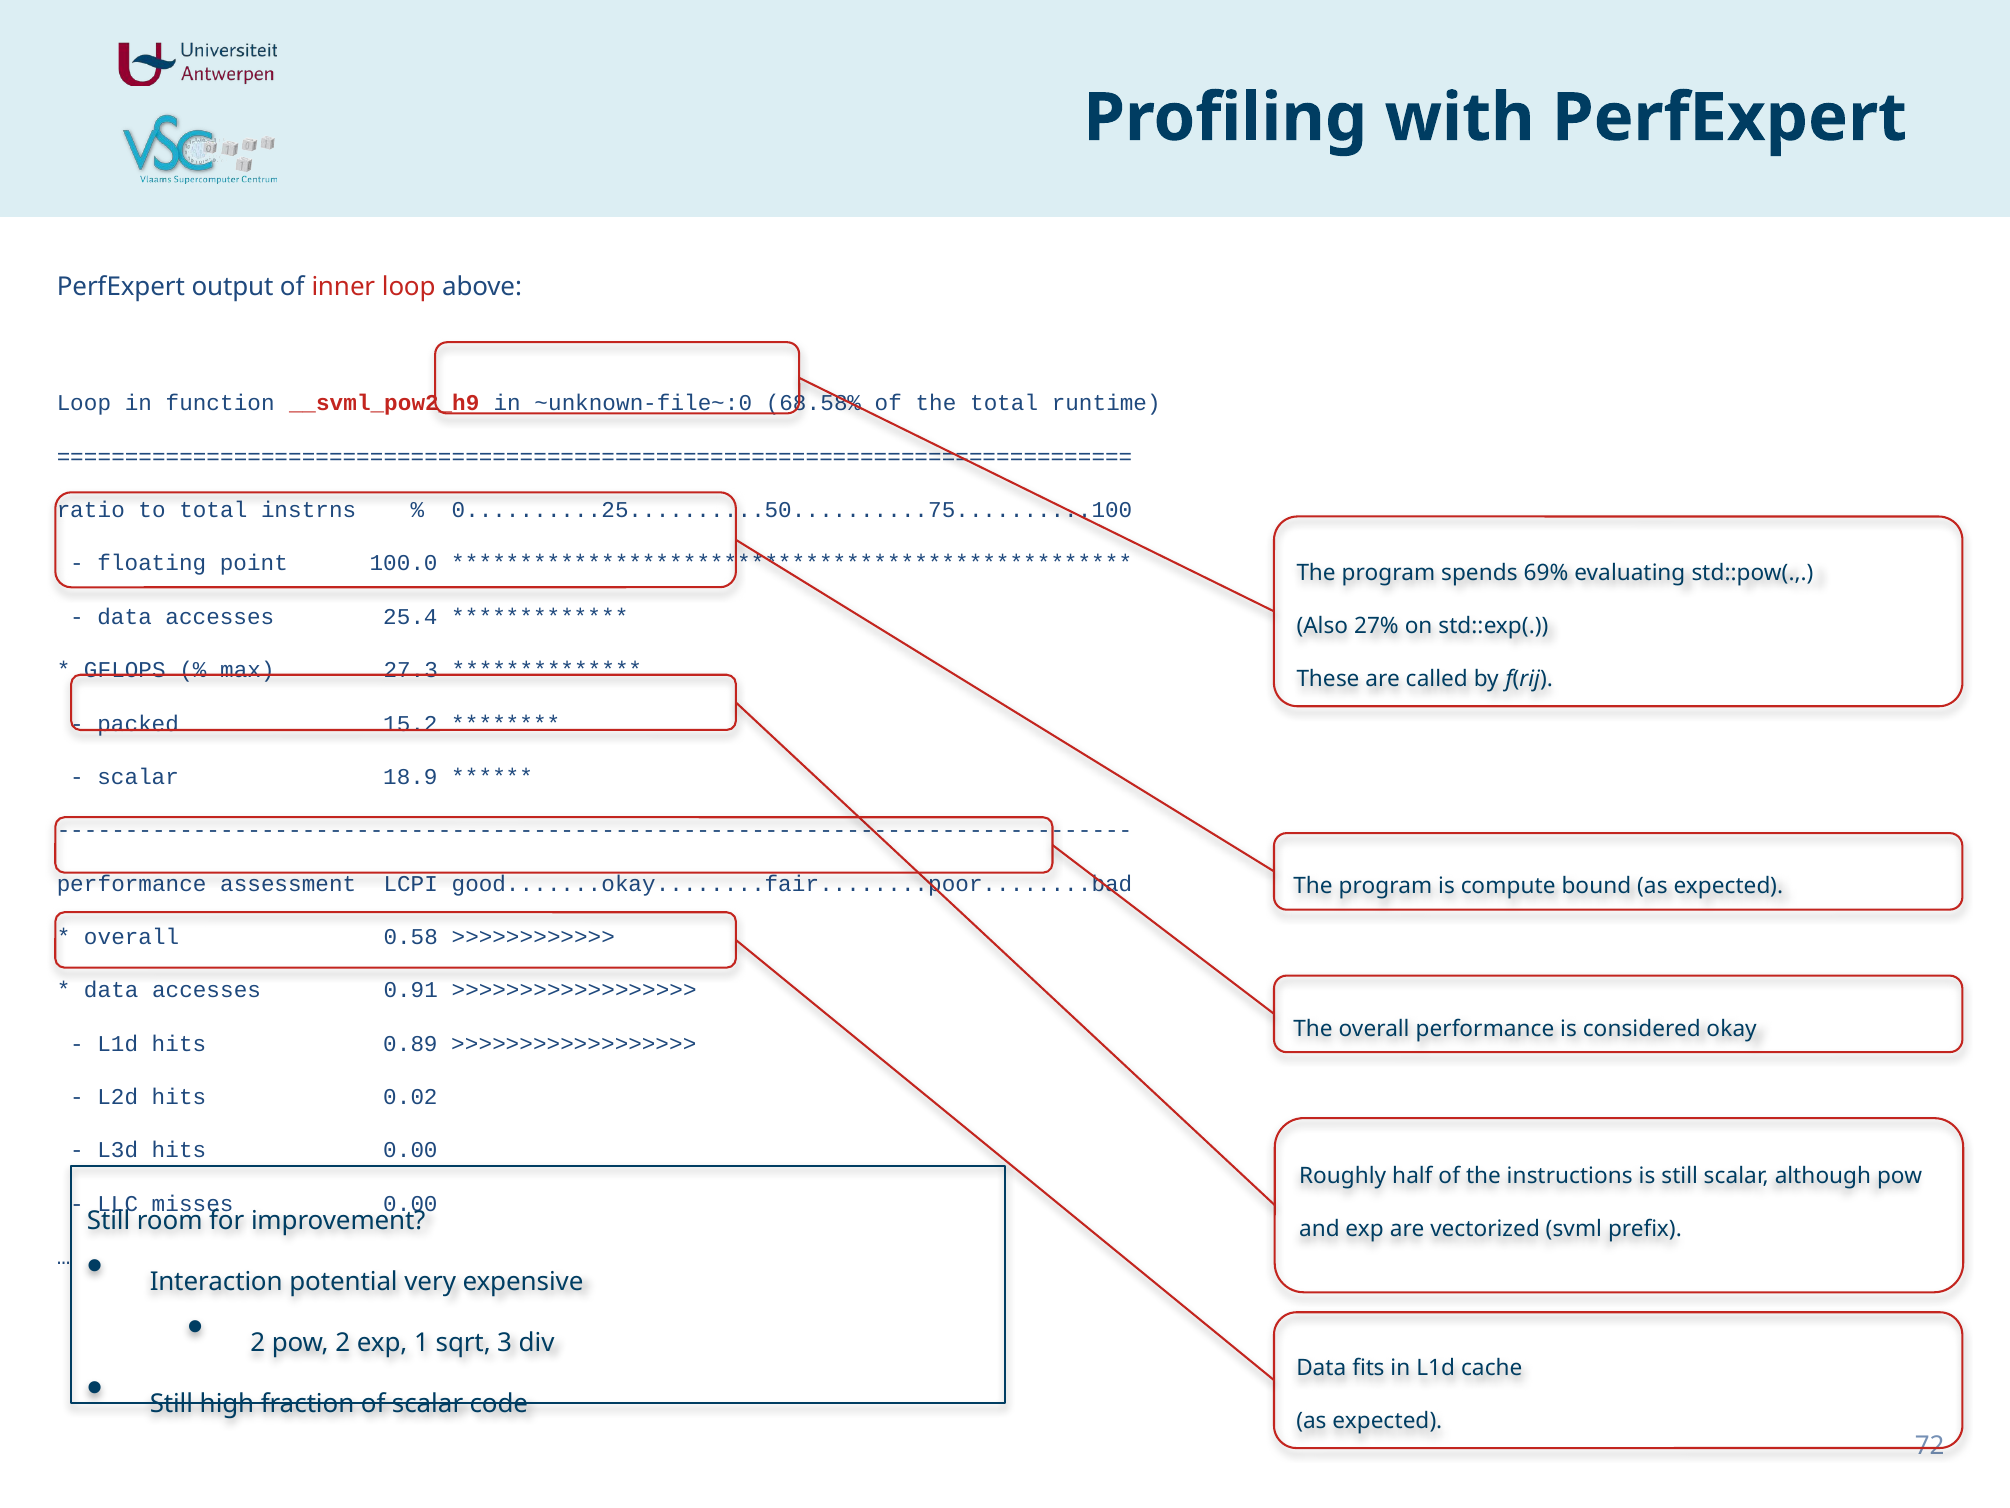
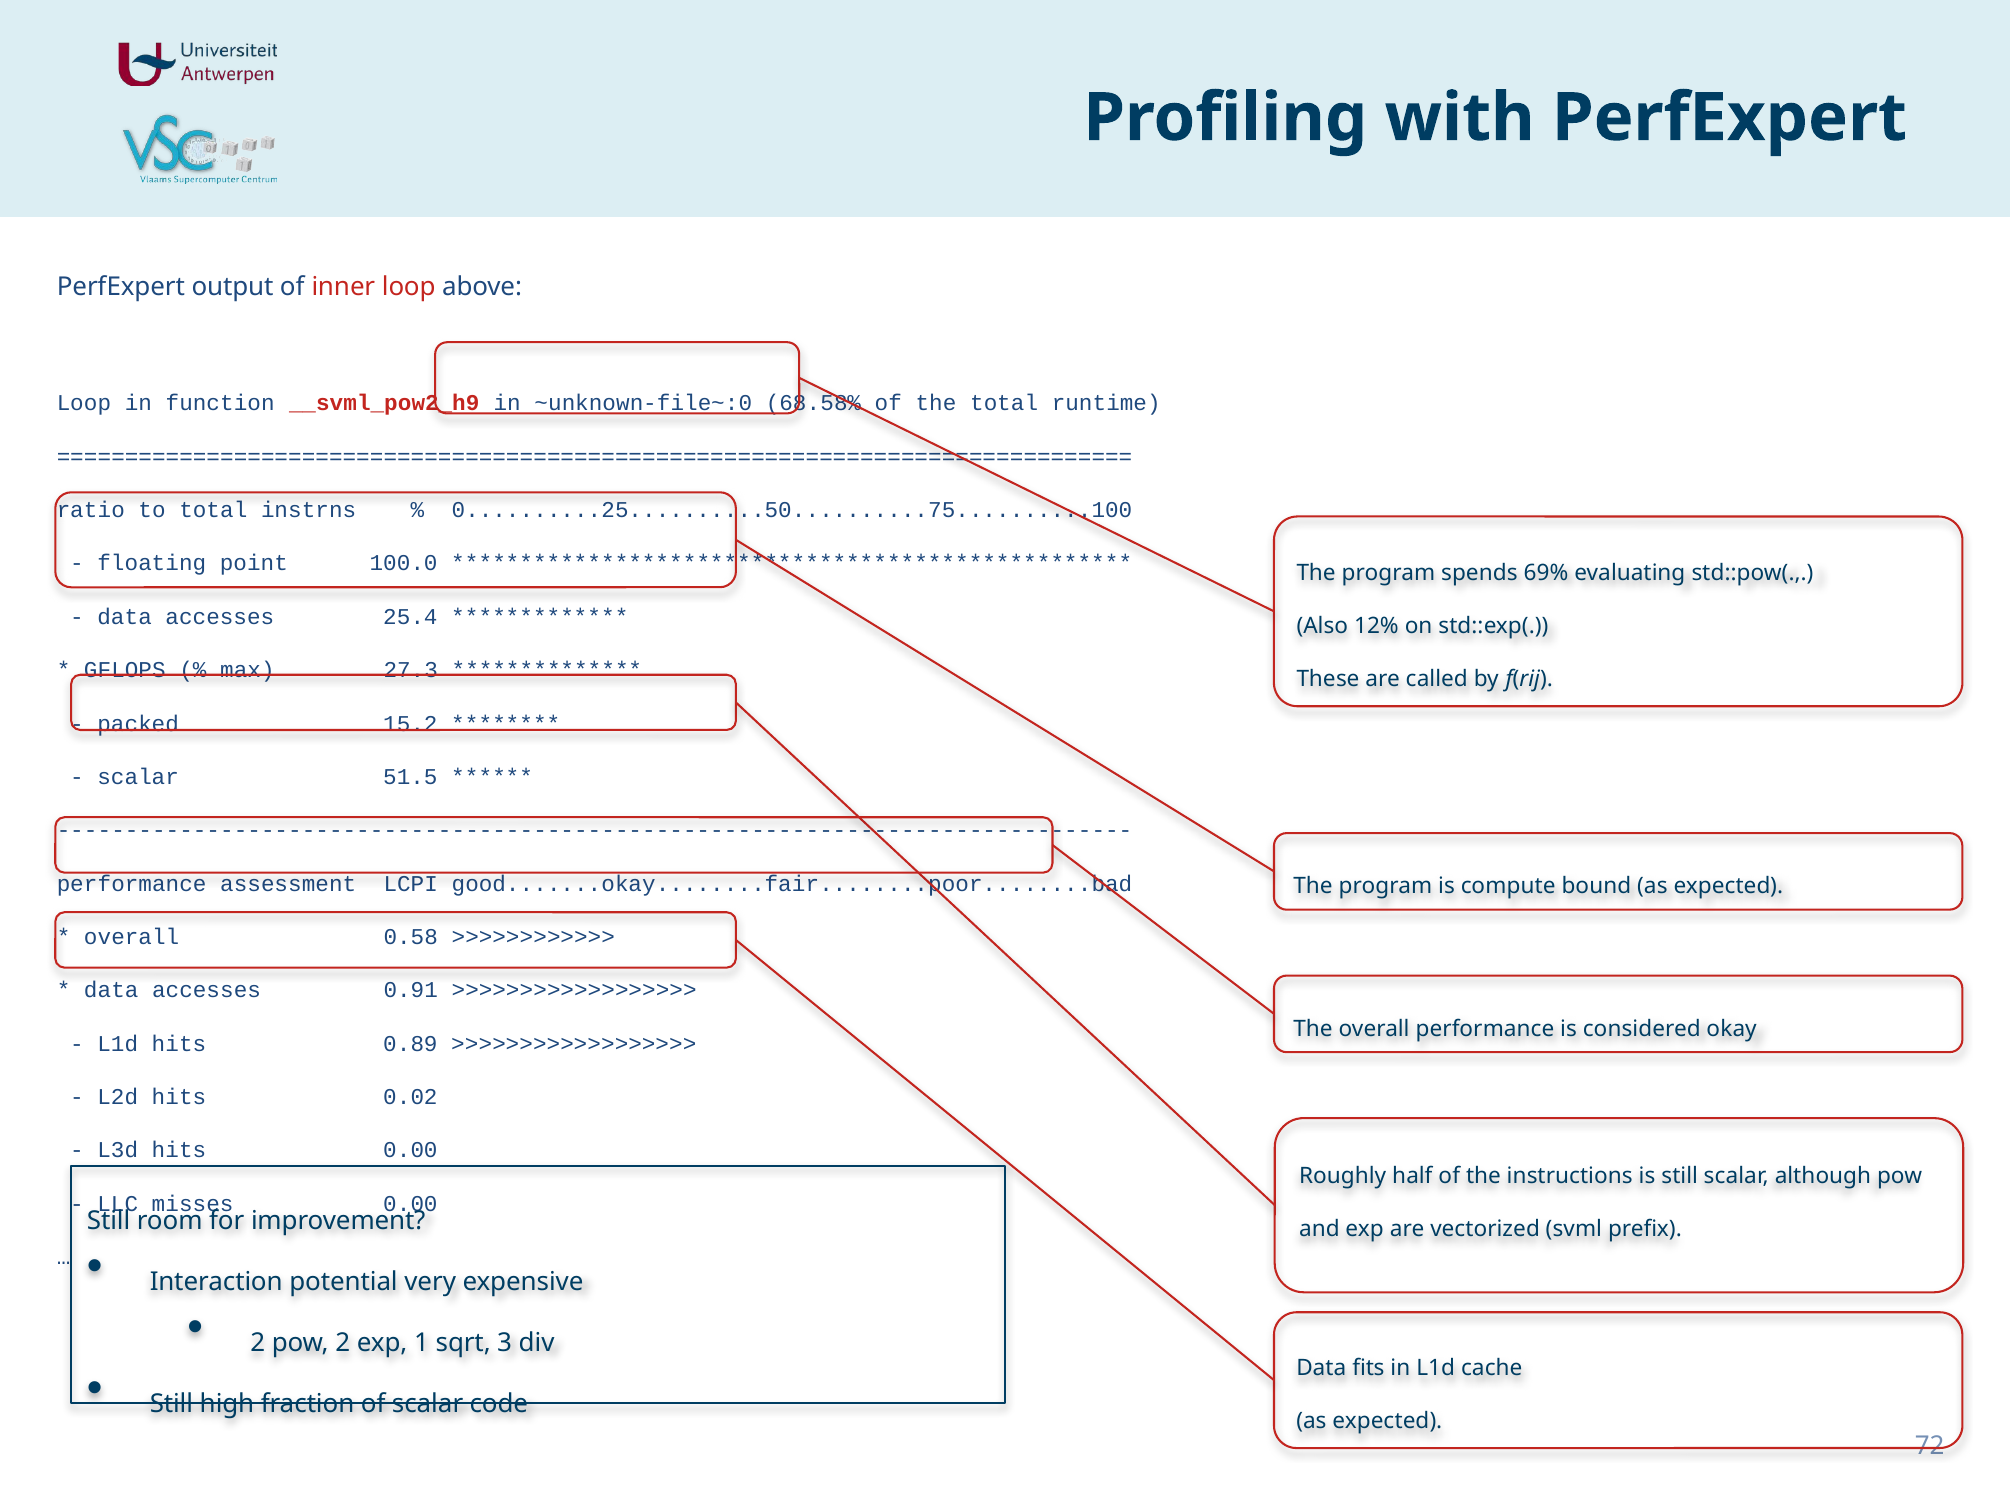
27%: 27% -> 12%
18.9: 18.9 -> 51.5
